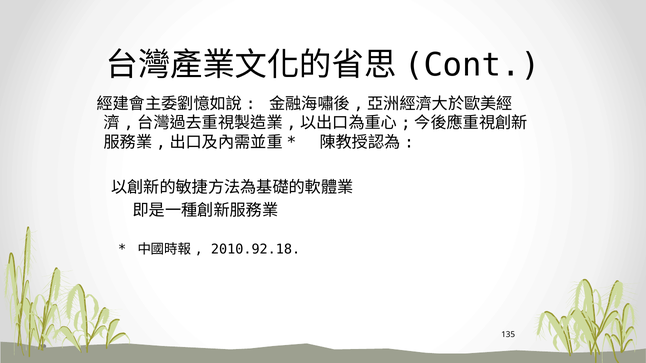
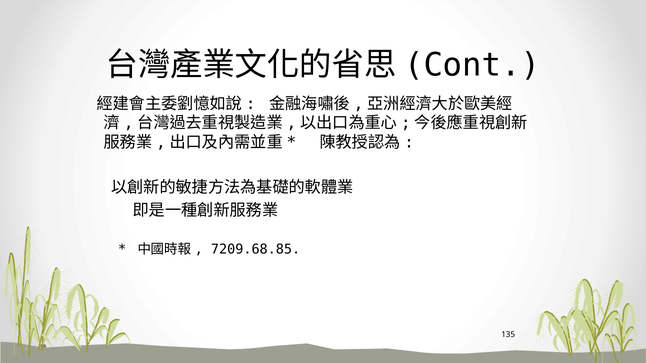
2010.92.18: 2010.92.18 -> 7209.68.85
